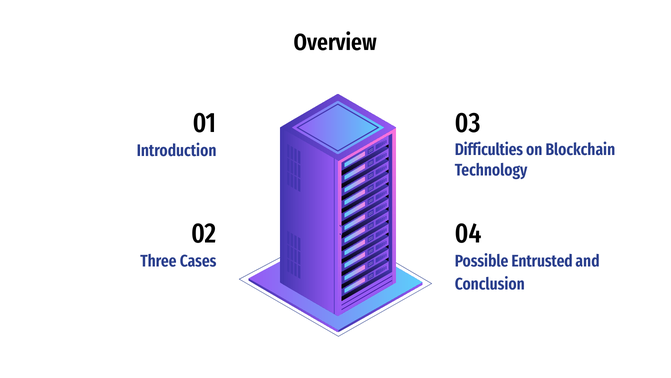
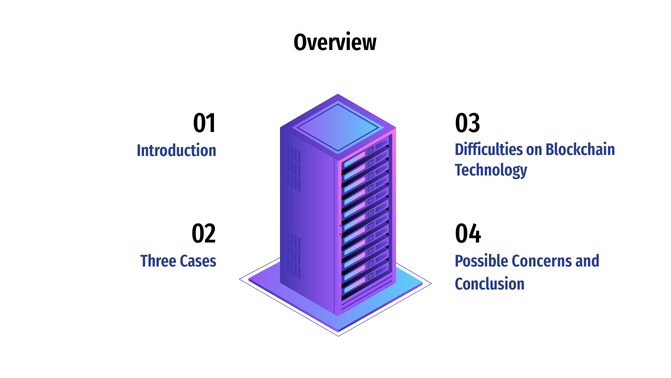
Entrusted: Entrusted -> Concerns
